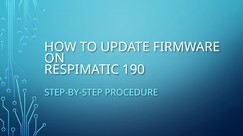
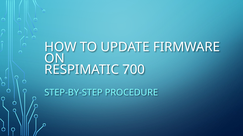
190: 190 -> 700
